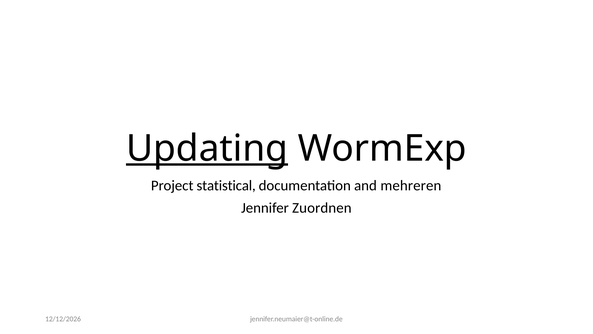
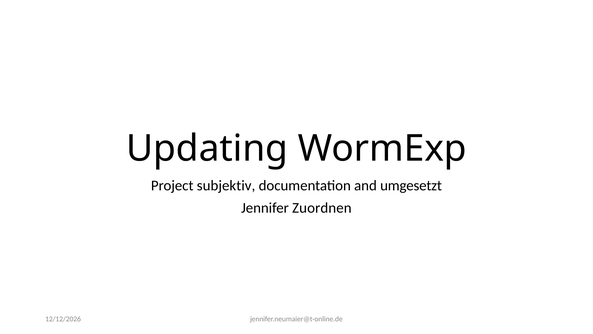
Updating underline: present -> none
statistical: statistical -> subjektiv
mehreren: mehreren -> umgesetzt
